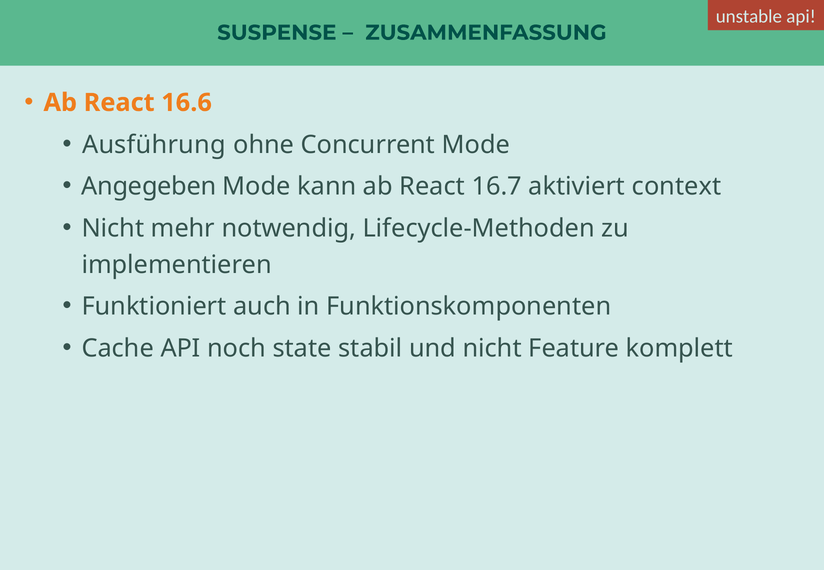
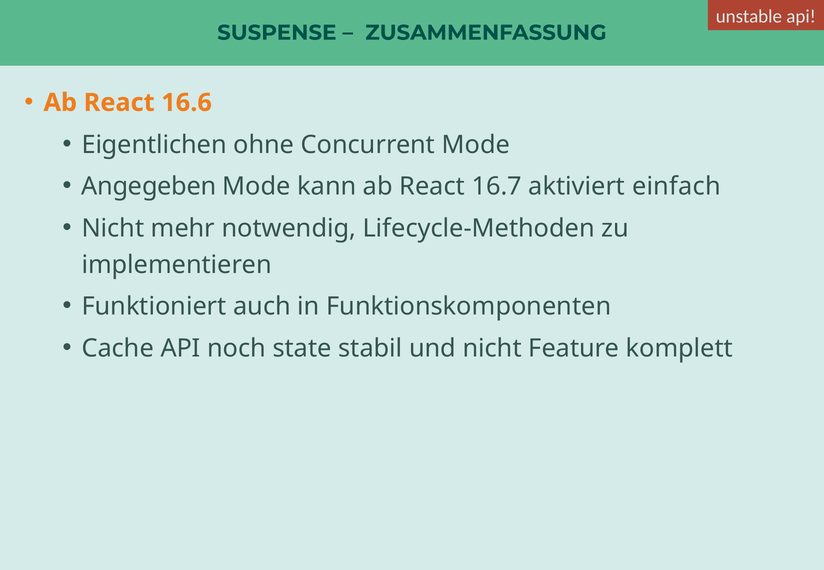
Ausführung: Ausführung -> Eigentlichen
context: context -> einfach
